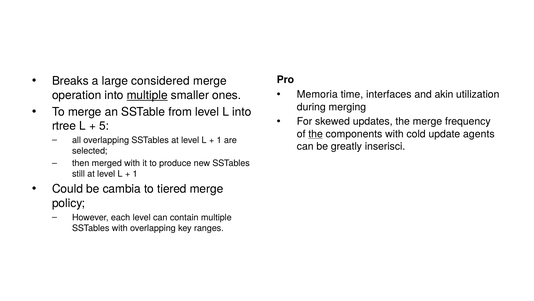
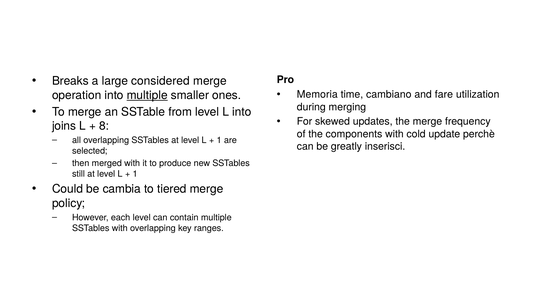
interfaces: interfaces -> cambiano
akin: akin -> fare
rtree: rtree -> joins
5: 5 -> 8
the at (316, 134) underline: present -> none
agents: agents -> perchè
